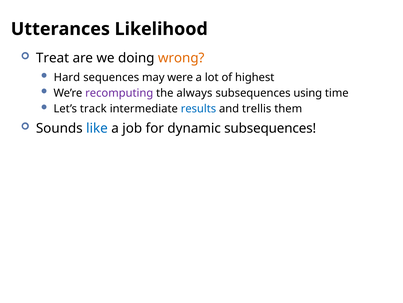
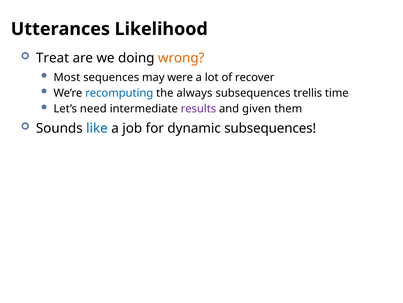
Hard: Hard -> Most
highest: highest -> recover
recomputing colour: purple -> blue
using: using -> trellis
track: track -> need
results colour: blue -> purple
trellis: trellis -> given
